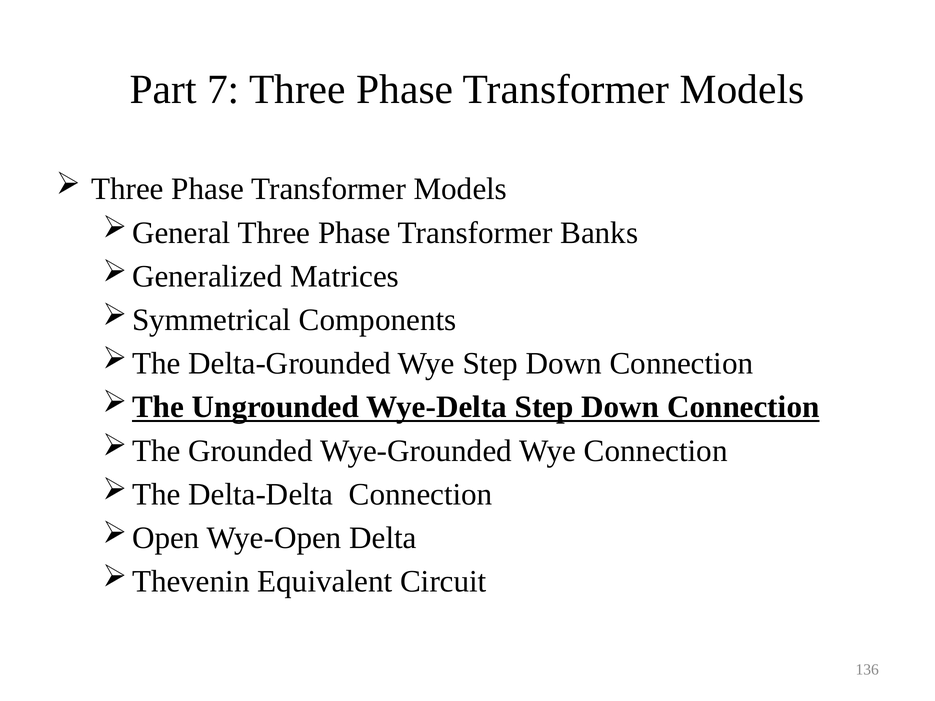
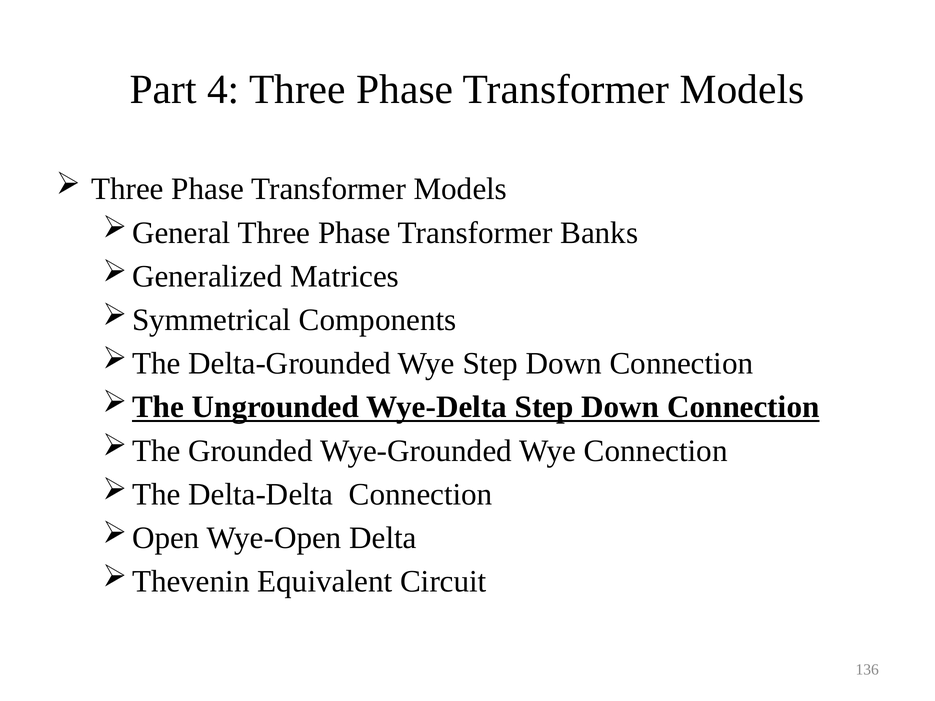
7: 7 -> 4
